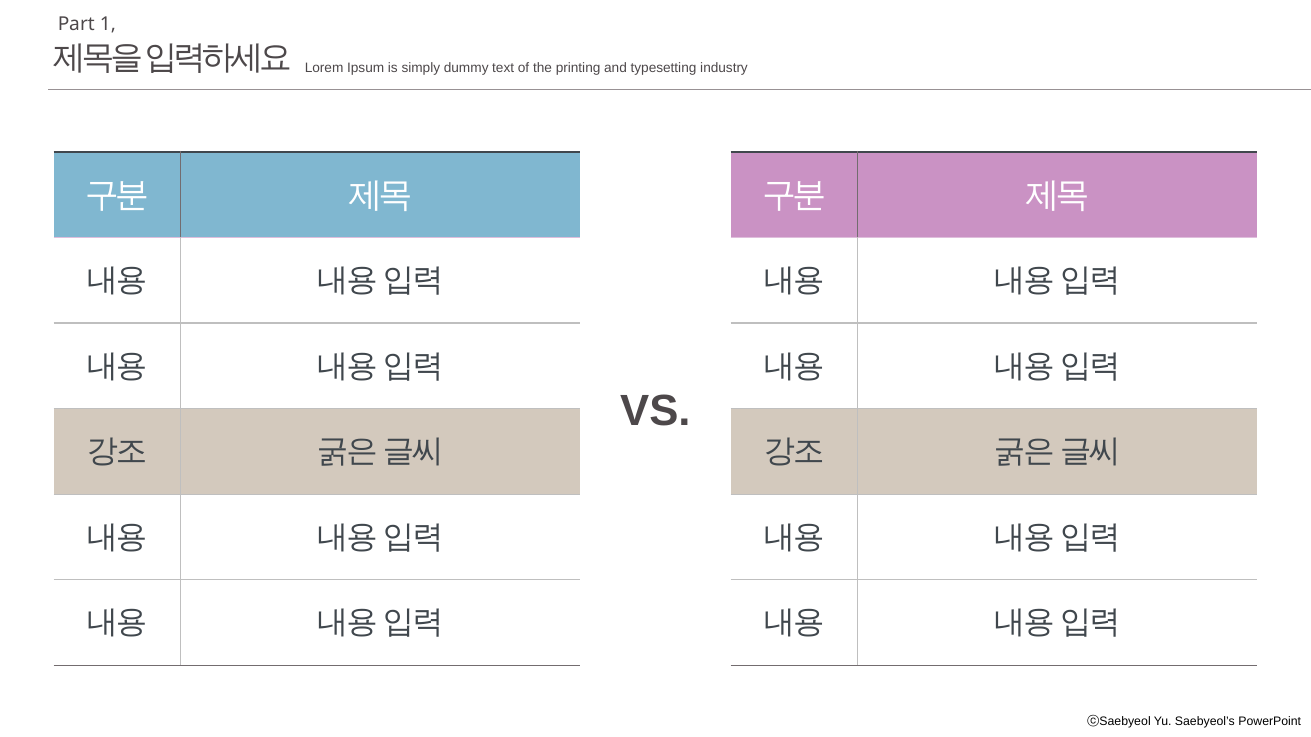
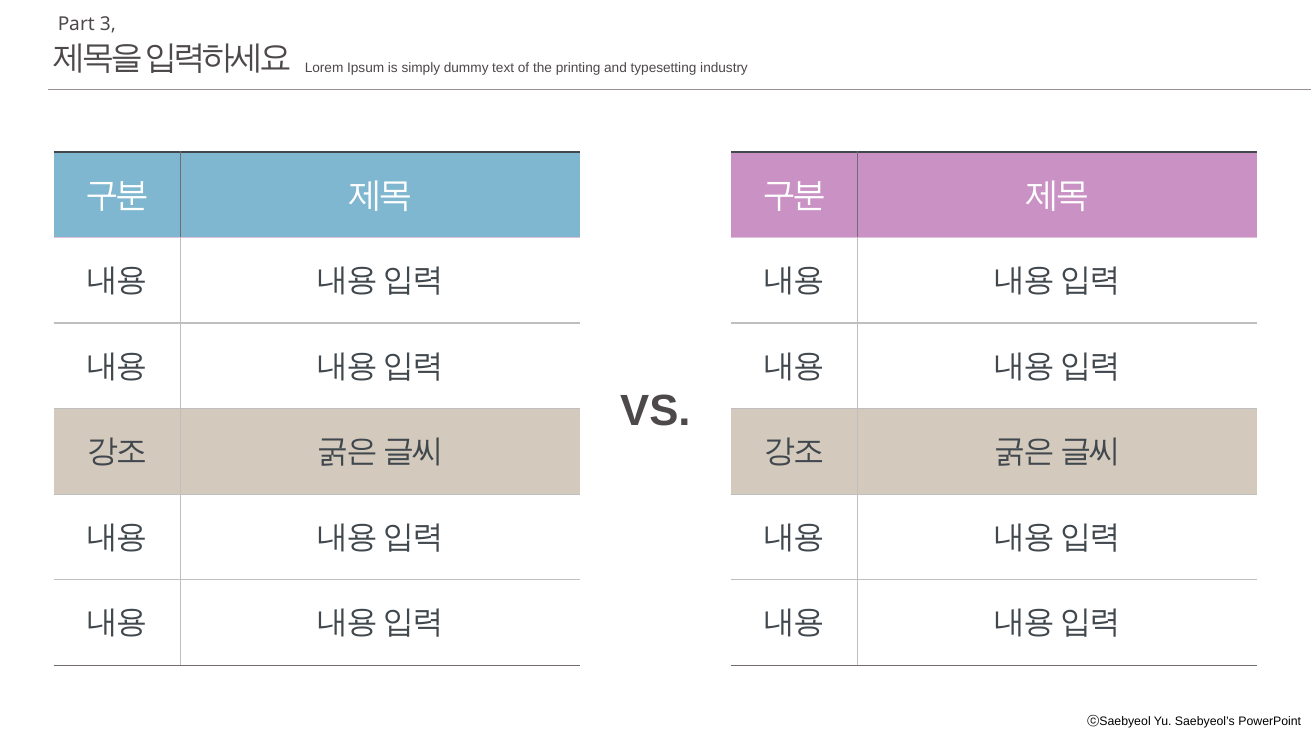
1: 1 -> 3
